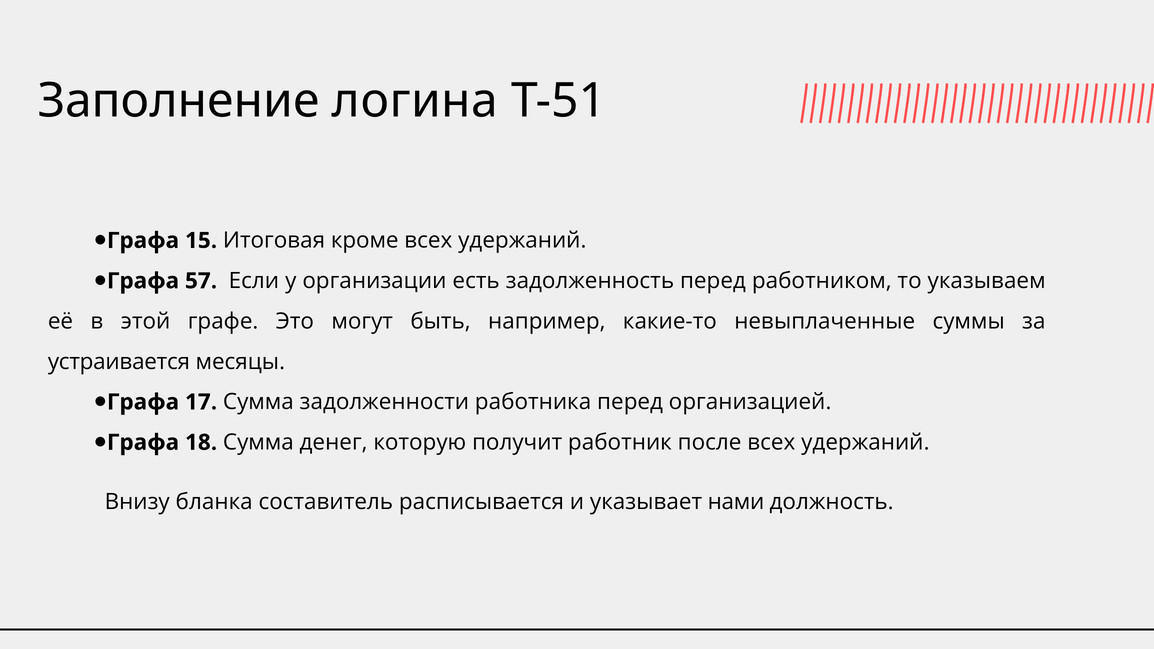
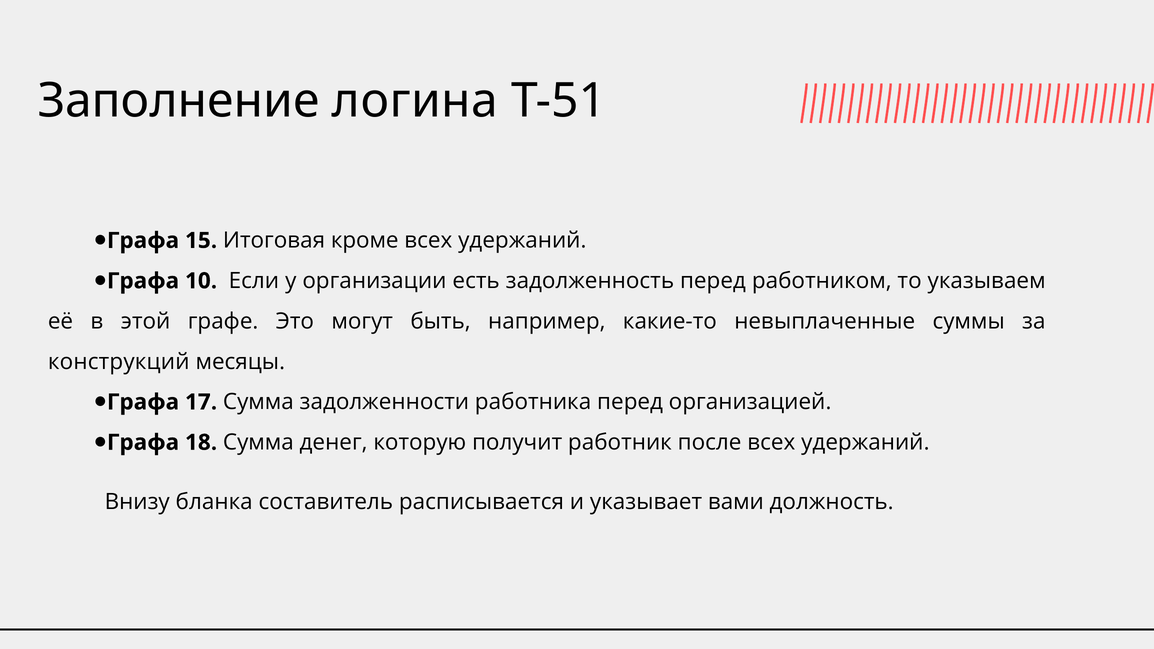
57: 57 -> 10
устраивается: устраивается -> конструкций
нами: нами -> вами
